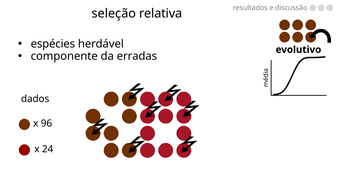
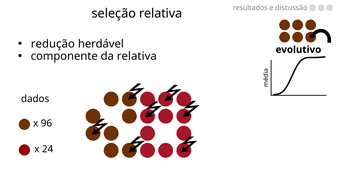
espécies: espécies -> redução
da erradas: erradas -> relativa
